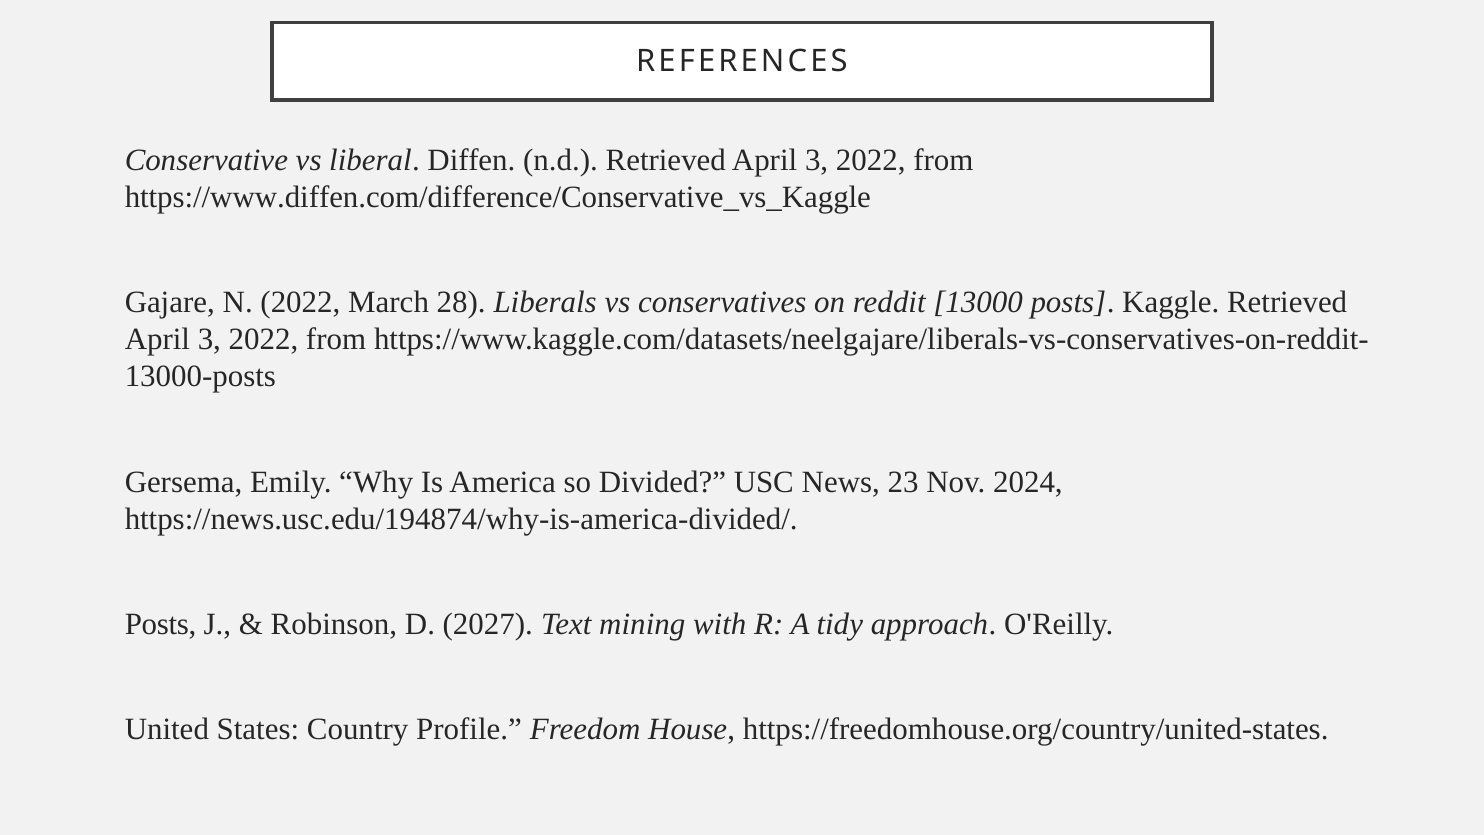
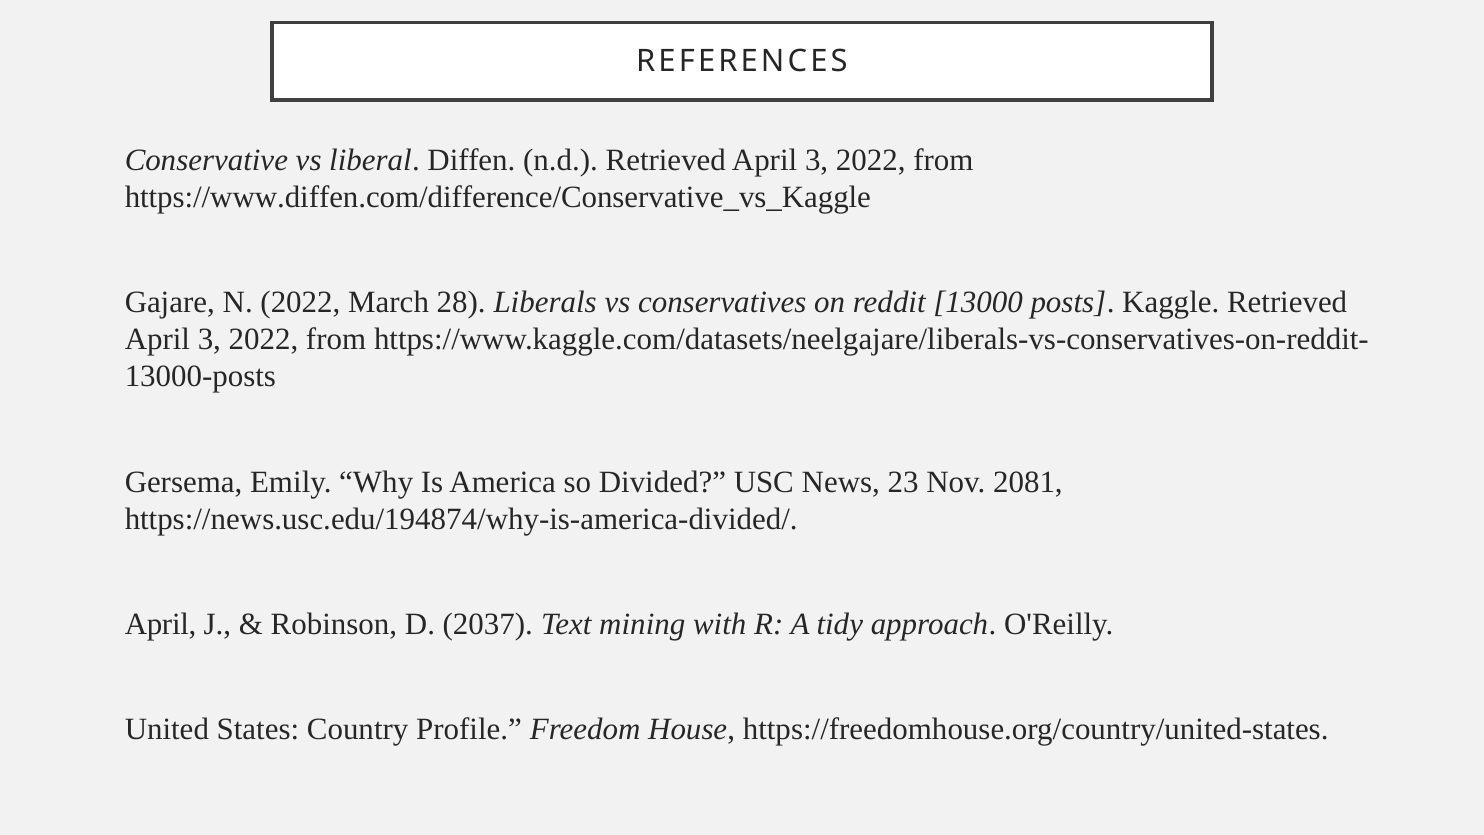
2024: 2024 -> 2081
Posts at (161, 624): Posts -> April
2027: 2027 -> 2037
